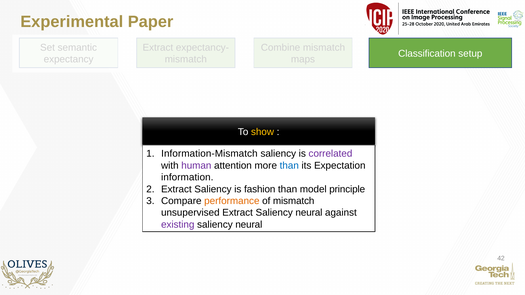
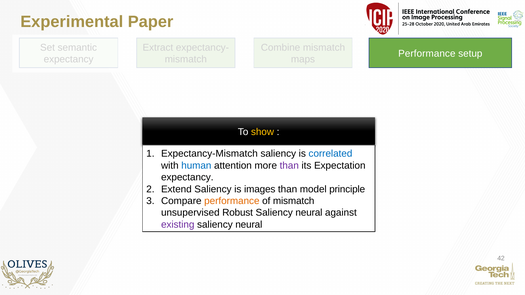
Classification at (427, 54): Classification -> Performance
Information-Mismatch: Information-Mismatch -> Expectancy-Mismatch
correlated colour: purple -> blue
human colour: purple -> blue
than at (289, 166) colour: blue -> purple
information at (187, 177): information -> expectancy
Extract at (176, 189): Extract -> Extend
fashion: fashion -> images
unsupervised Extract: Extract -> Robust
